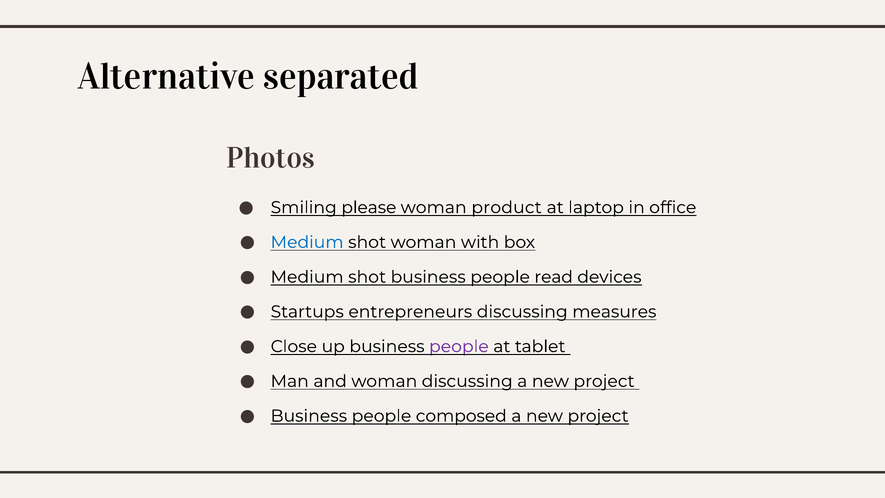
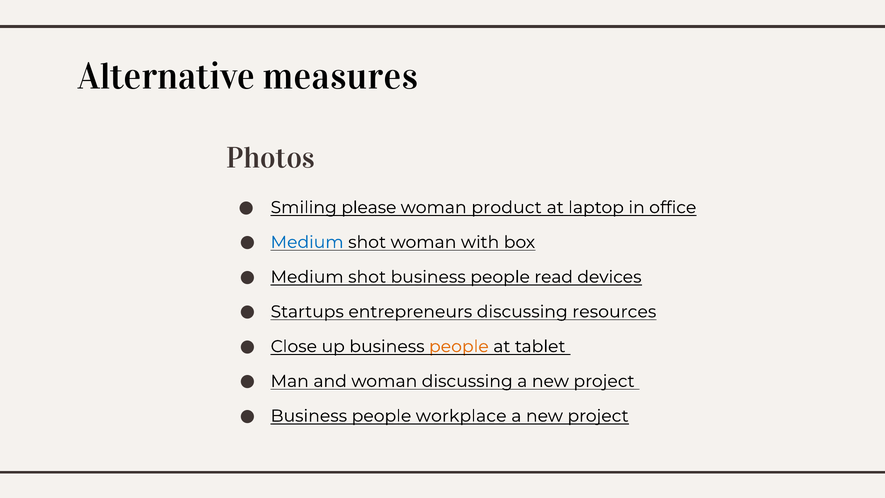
separated: separated -> measures
measures: measures -> resources
people at (459, 346) colour: purple -> orange
composed: composed -> workplace
